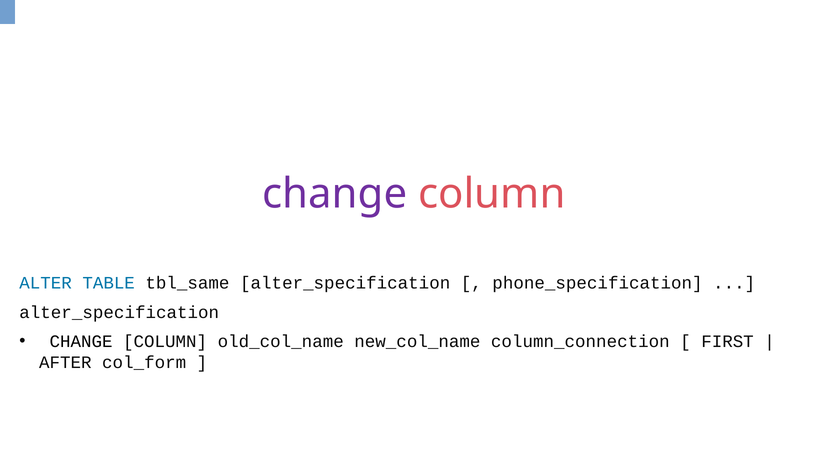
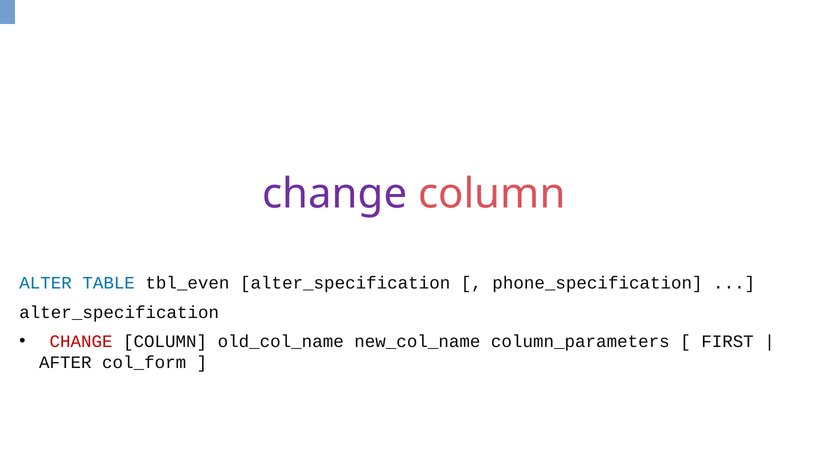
tbl_same: tbl_same -> tbl_even
CHANGE at (81, 342) colour: black -> red
column_connection: column_connection -> column_parameters
